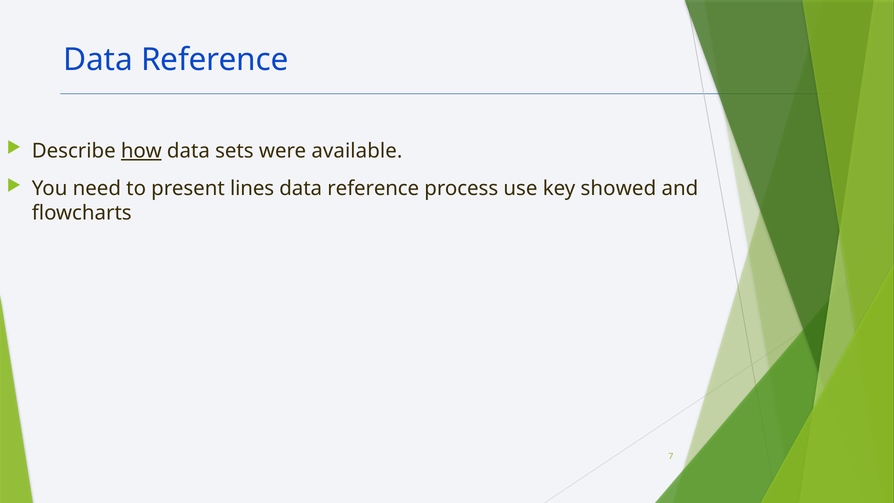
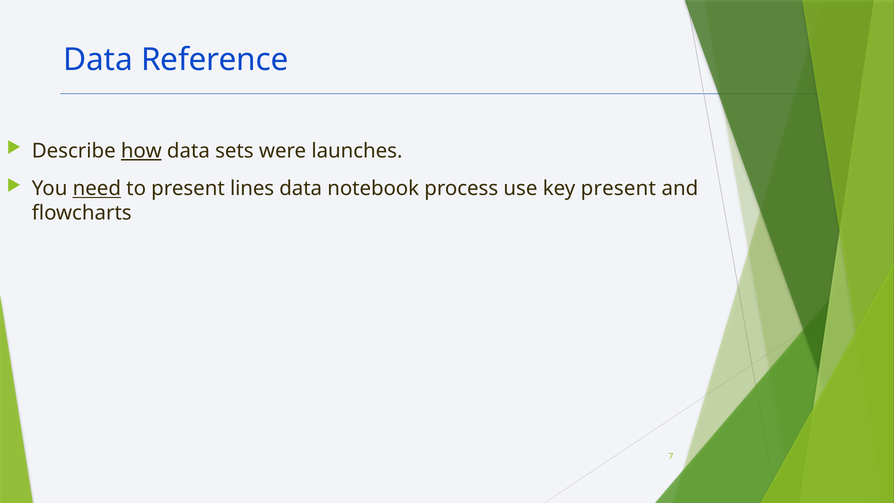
available: available -> launches
need underline: none -> present
reference at (373, 189): reference -> notebook
key showed: showed -> present
